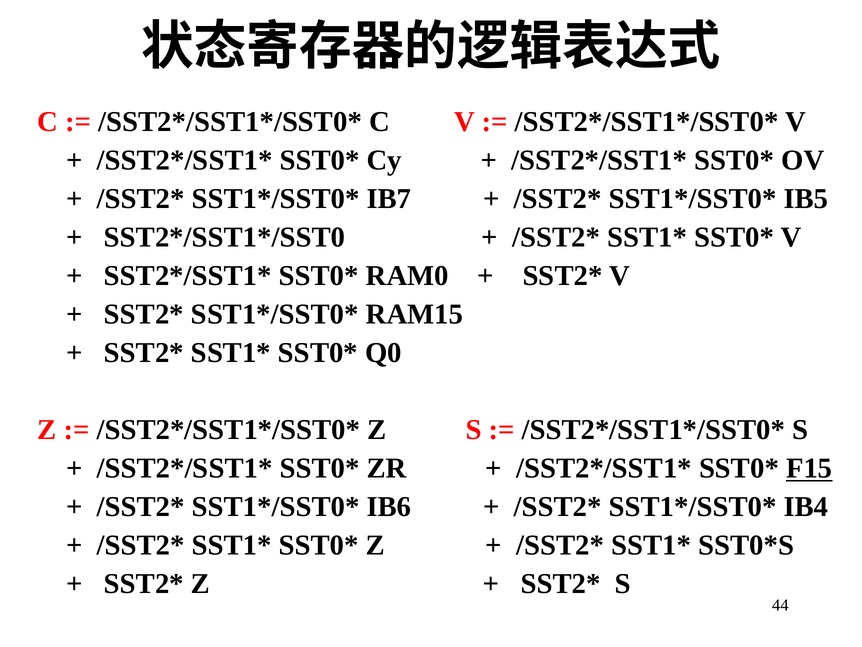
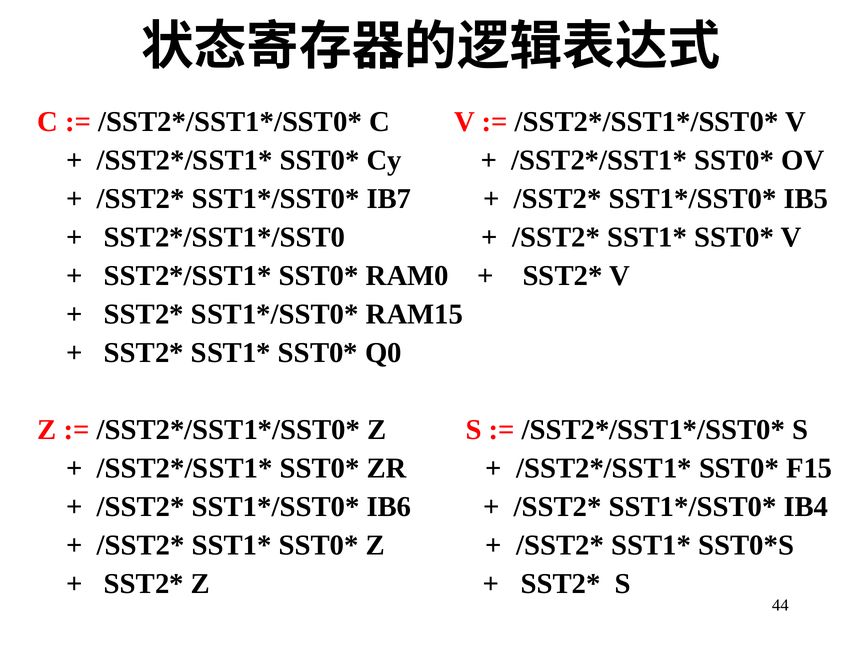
F15 underline: present -> none
